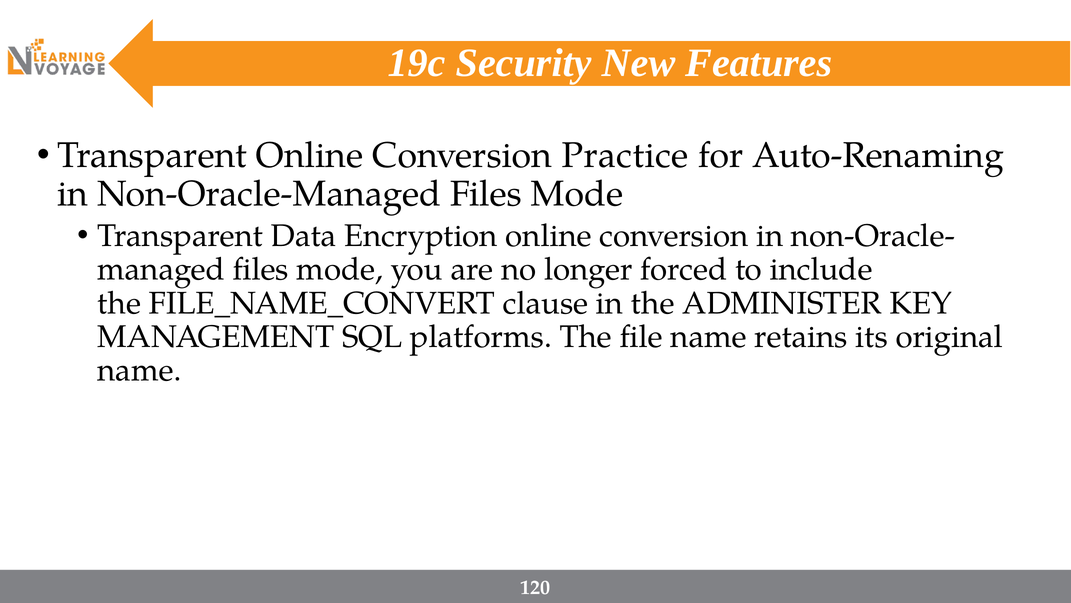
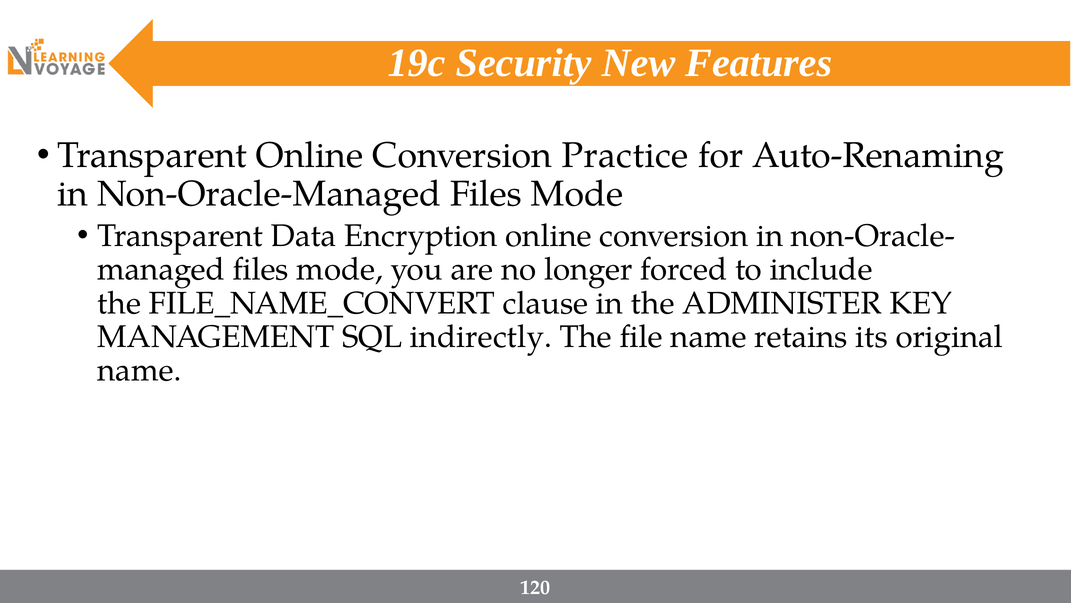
platforms: platforms -> indirectly
